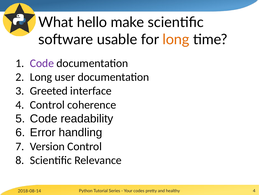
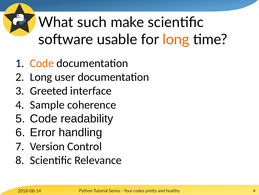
hello: hello -> such
Code at (42, 63) colour: purple -> orange
4 Control: Control -> Sample
